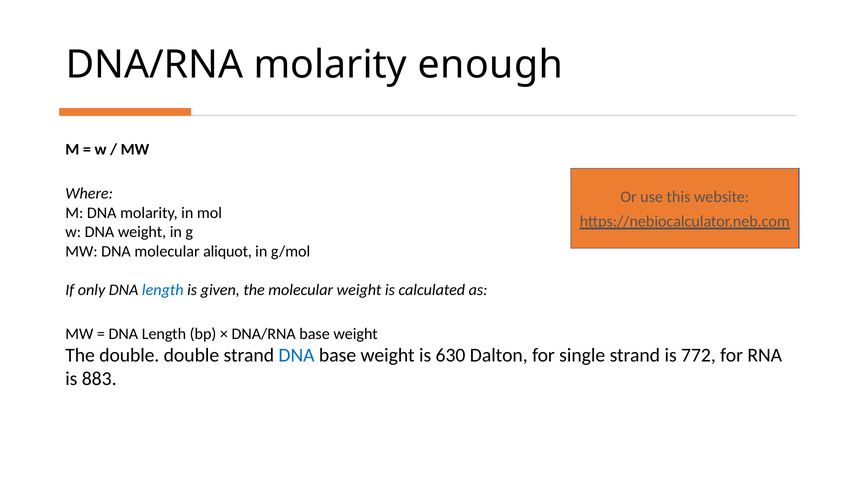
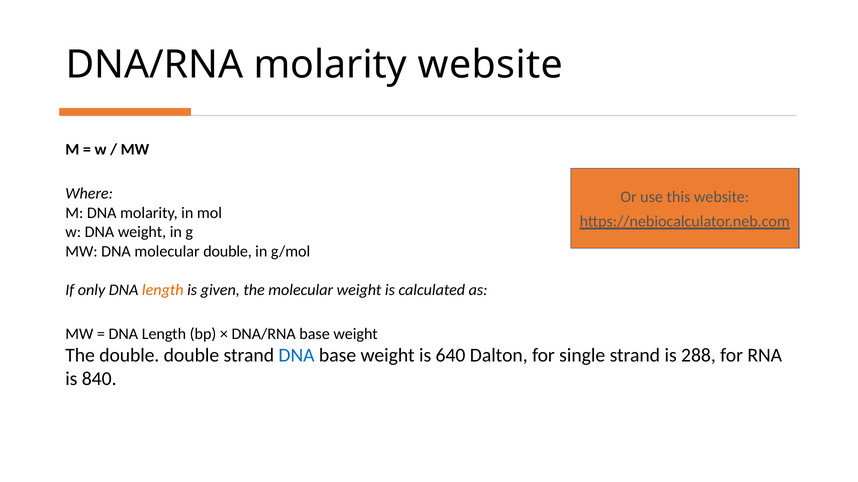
molarity enough: enough -> website
molecular aliquot: aliquot -> double
length at (163, 290) colour: blue -> orange
630: 630 -> 640
772: 772 -> 288
883: 883 -> 840
